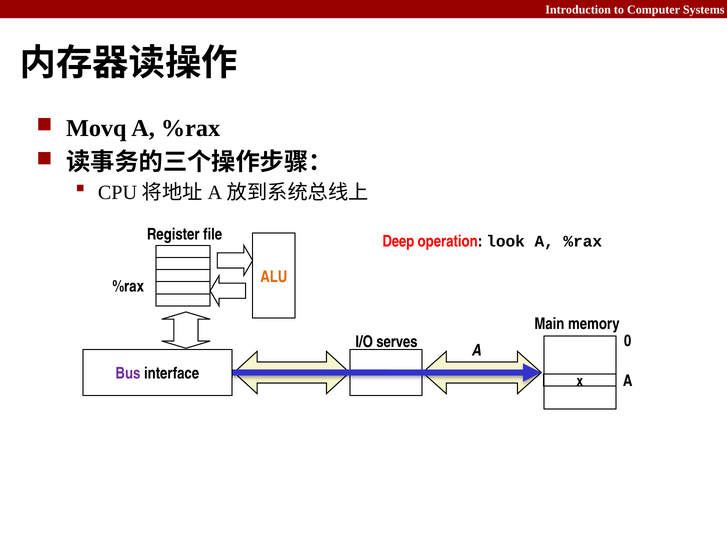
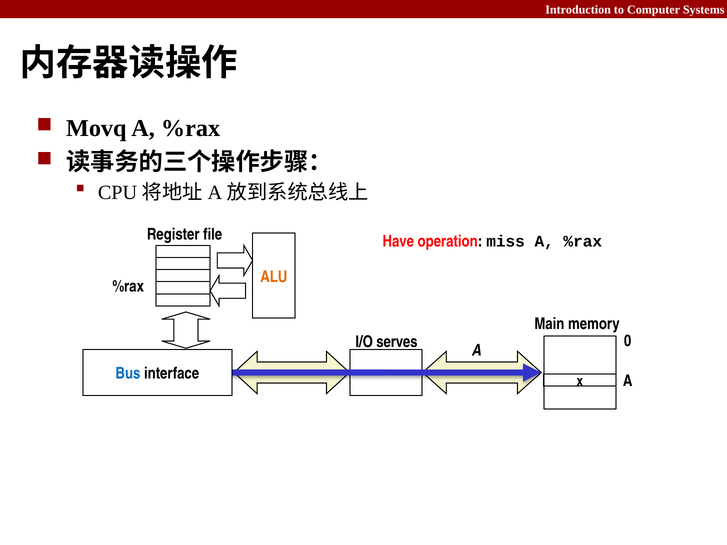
Deep: Deep -> Have
look: look -> miss
Bus colour: purple -> blue
